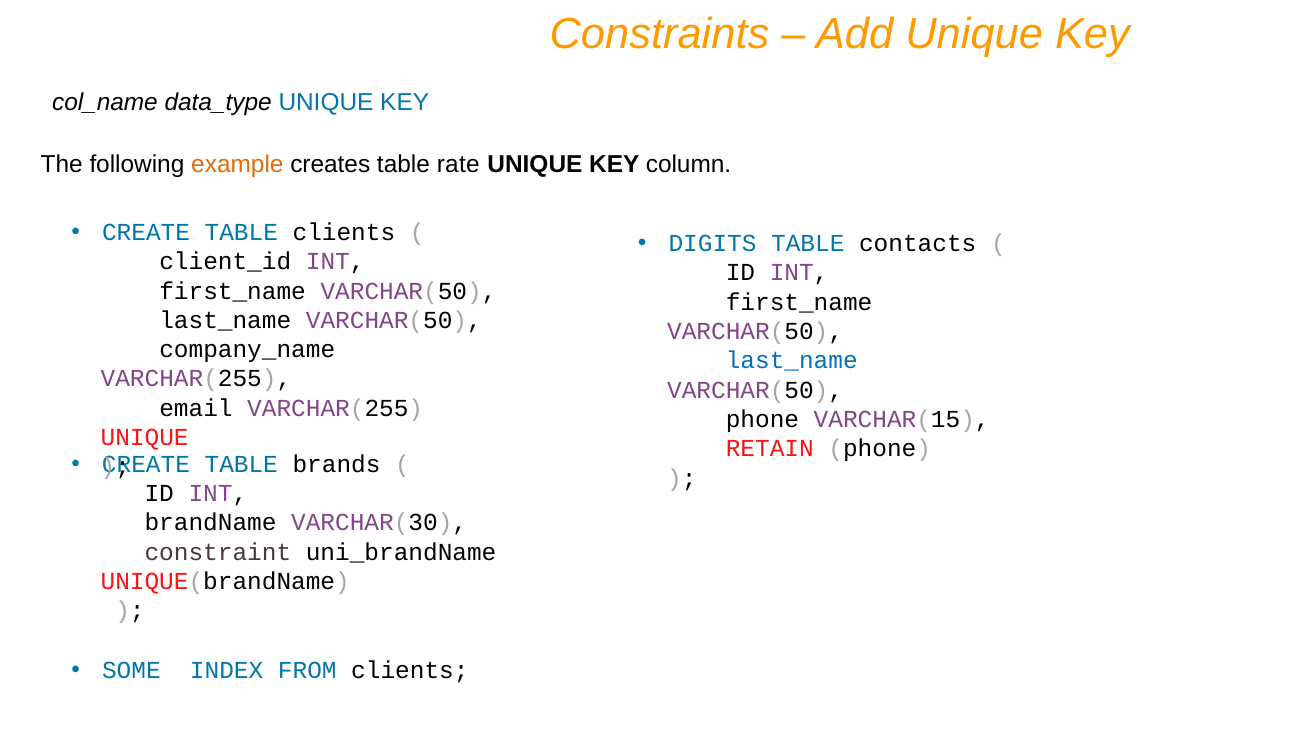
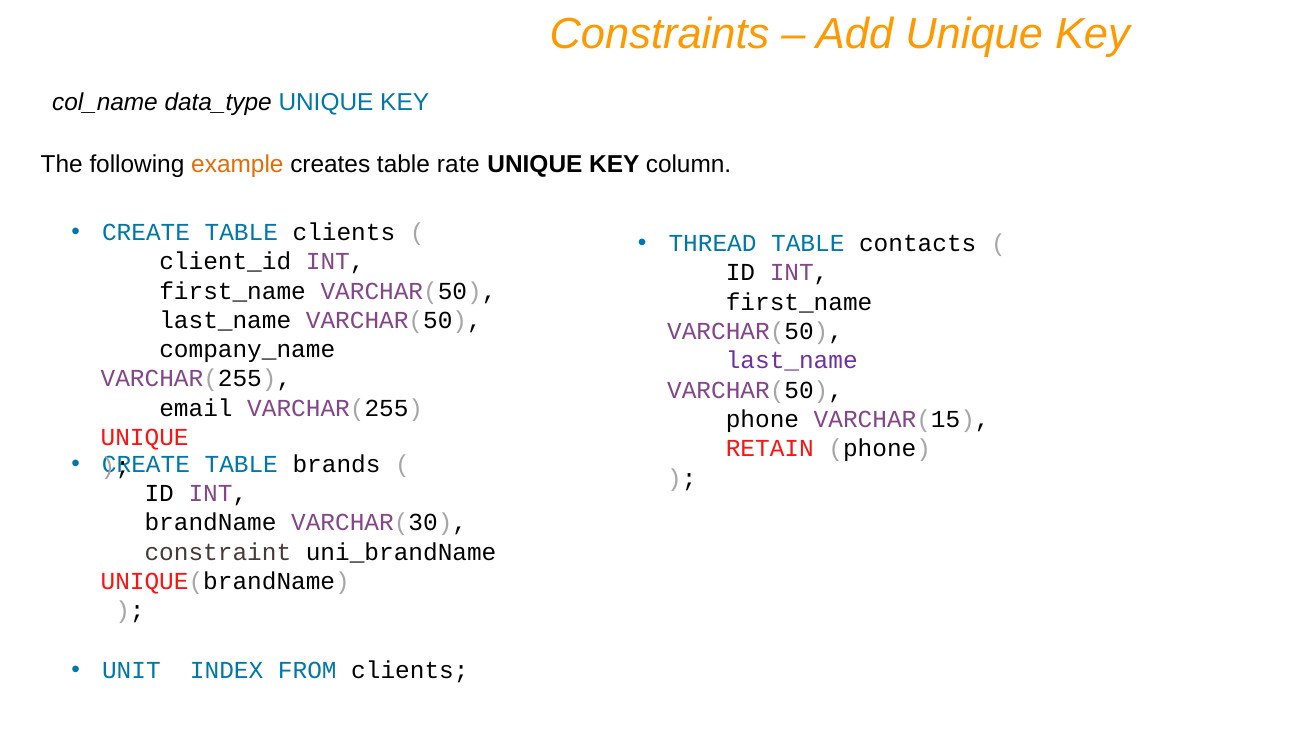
DIGITS: DIGITS -> THREAD
last_name at (792, 361) colour: blue -> purple
SOME: SOME -> UNIT
